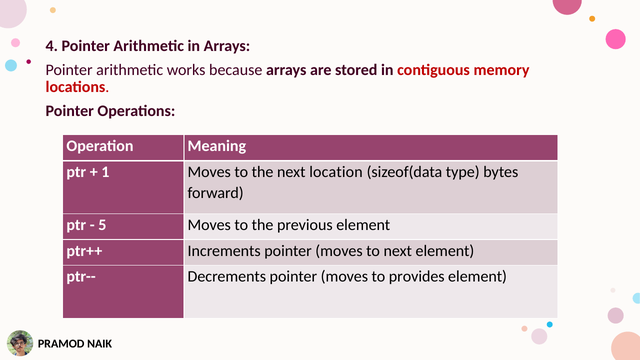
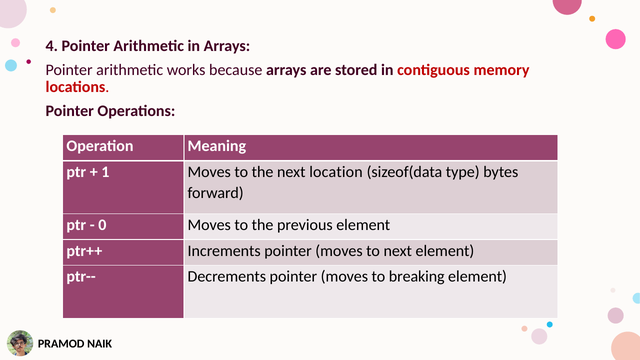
5: 5 -> 0
provides: provides -> breaking
